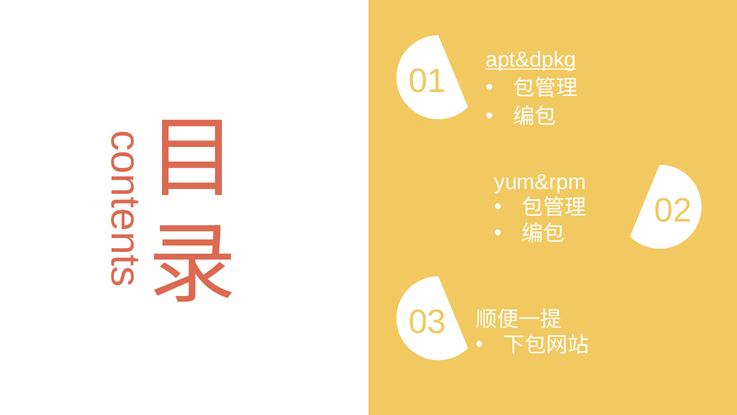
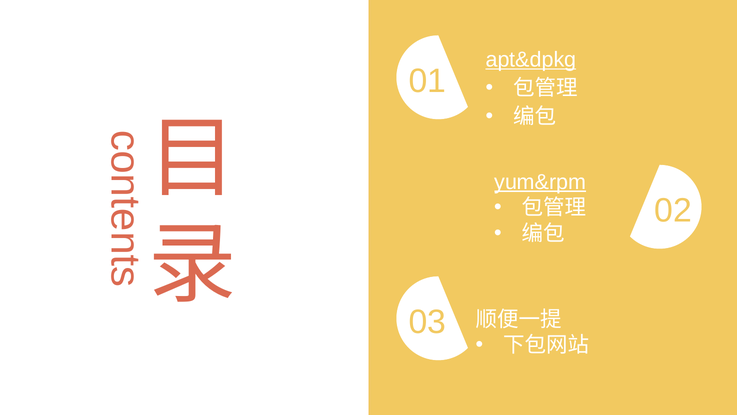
yum&rpm underline: none -> present
